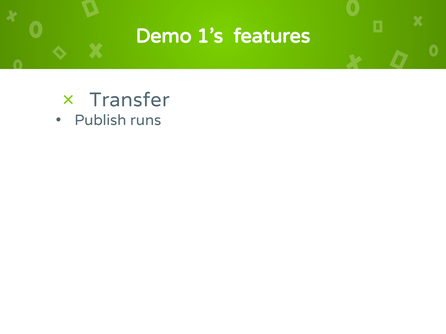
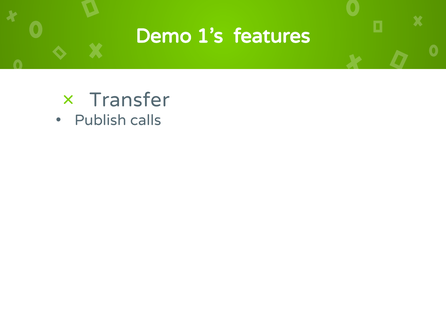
runs: runs -> calls
